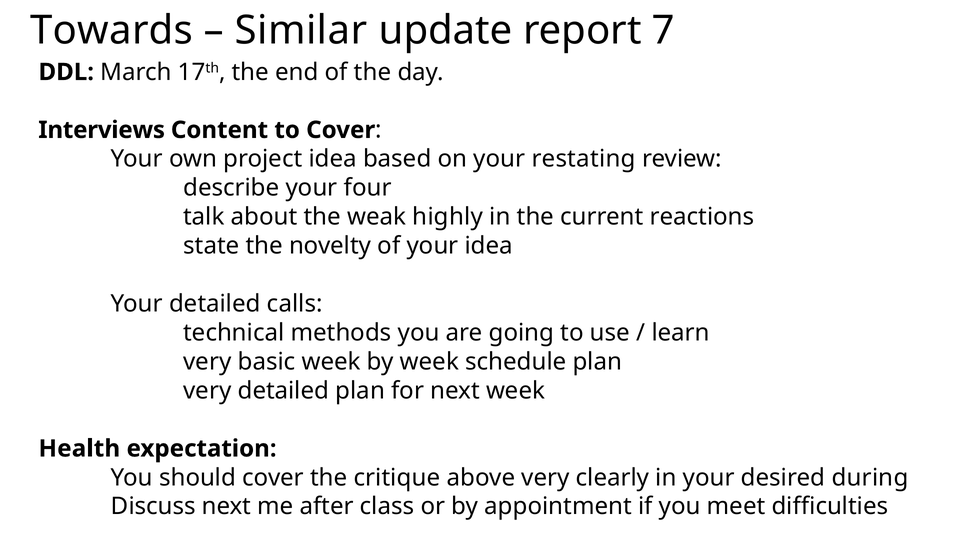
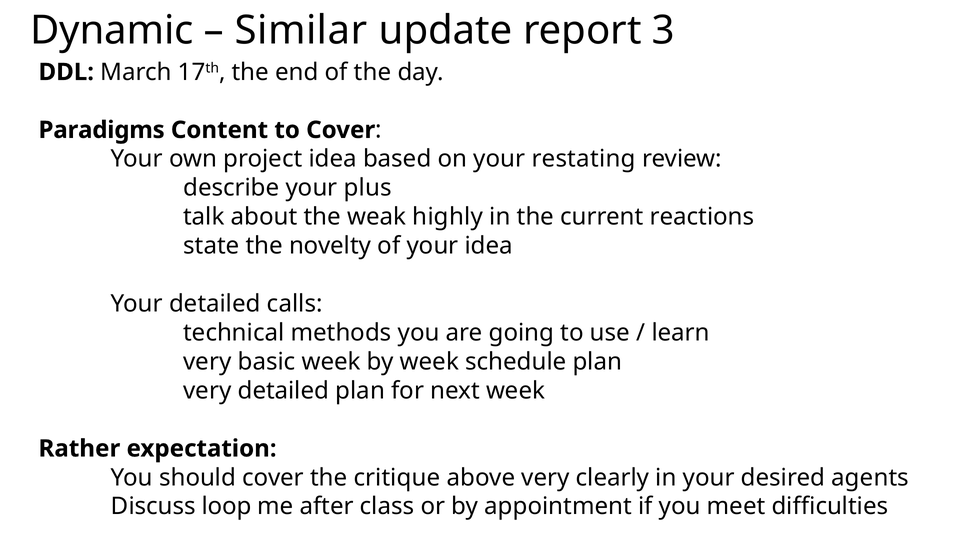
Towards: Towards -> Dynamic
7: 7 -> 3
Interviews: Interviews -> Paradigms
four: four -> plus
Health: Health -> Rather
during: during -> agents
Discuss next: next -> loop
